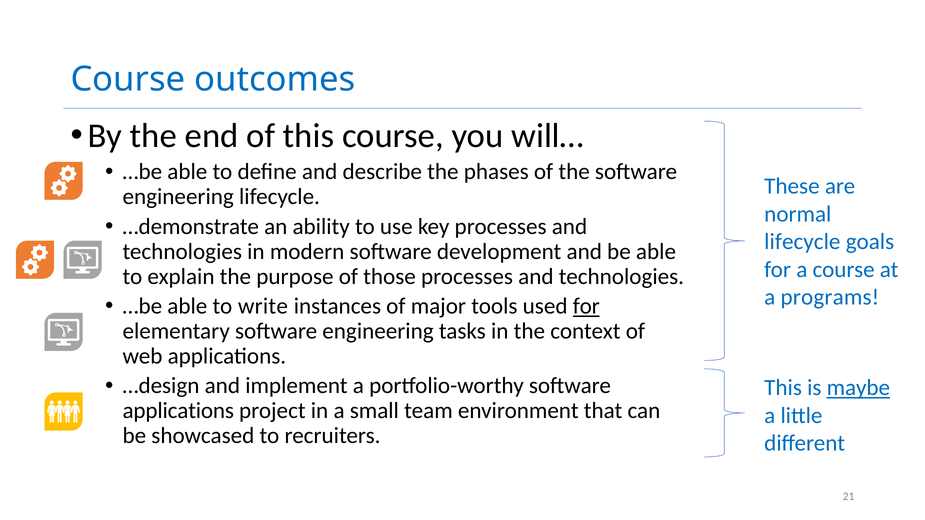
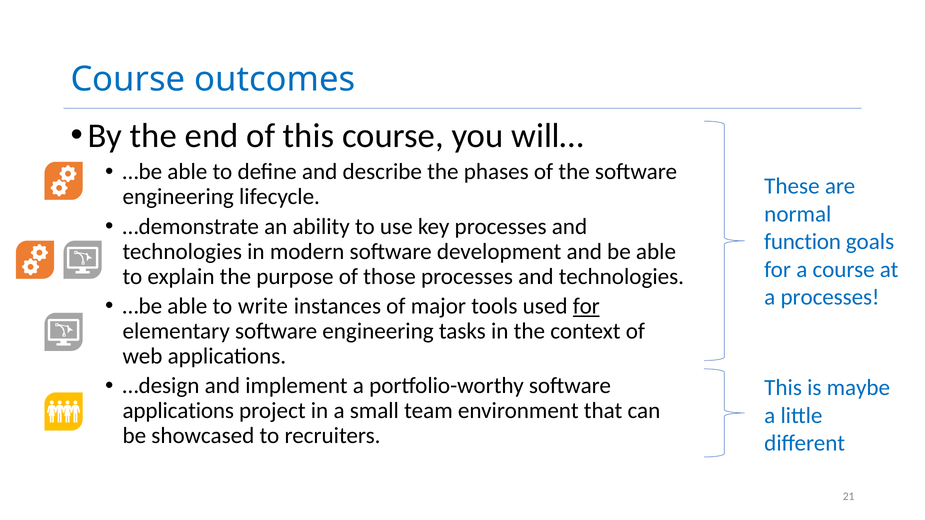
lifecycle at (802, 242): lifecycle -> function
a programs: programs -> processes
maybe underline: present -> none
